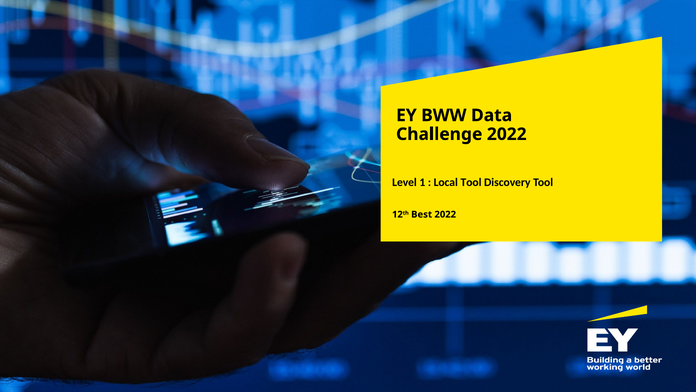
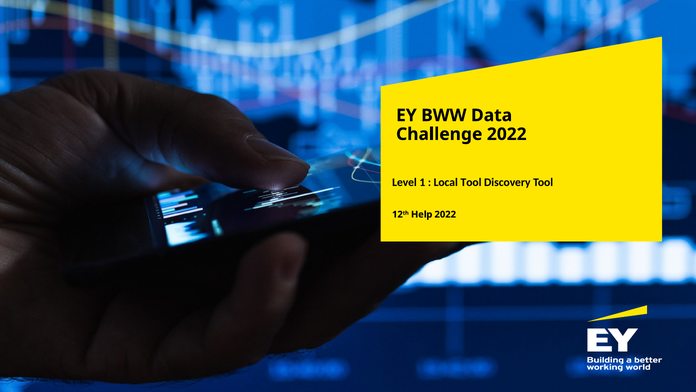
Best: Best -> Help
